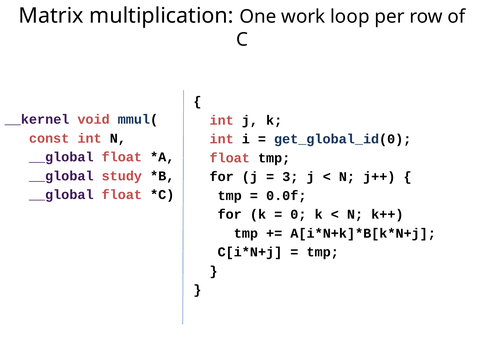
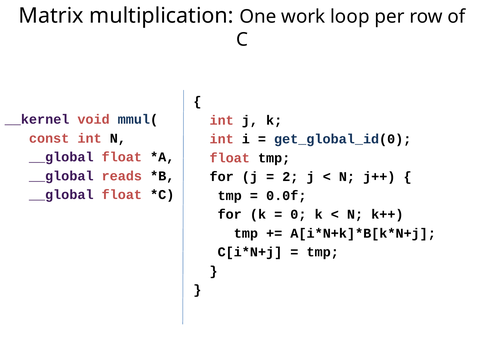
study: study -> reads
3: 3 -> 2
